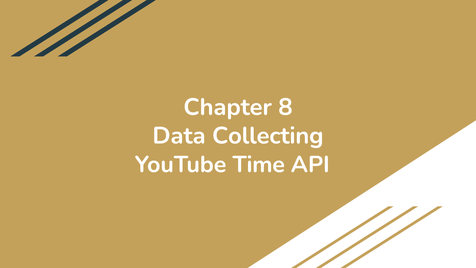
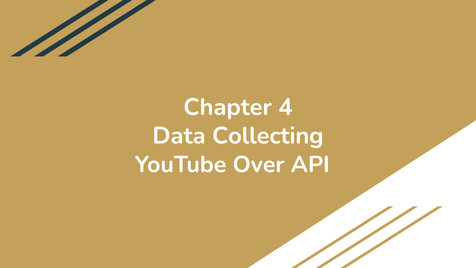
8: 8 -> 4
Time: Time -> Over
